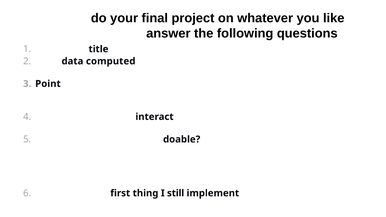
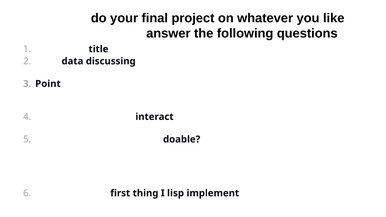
computed: computed -> discussing
still: still -> lisp
